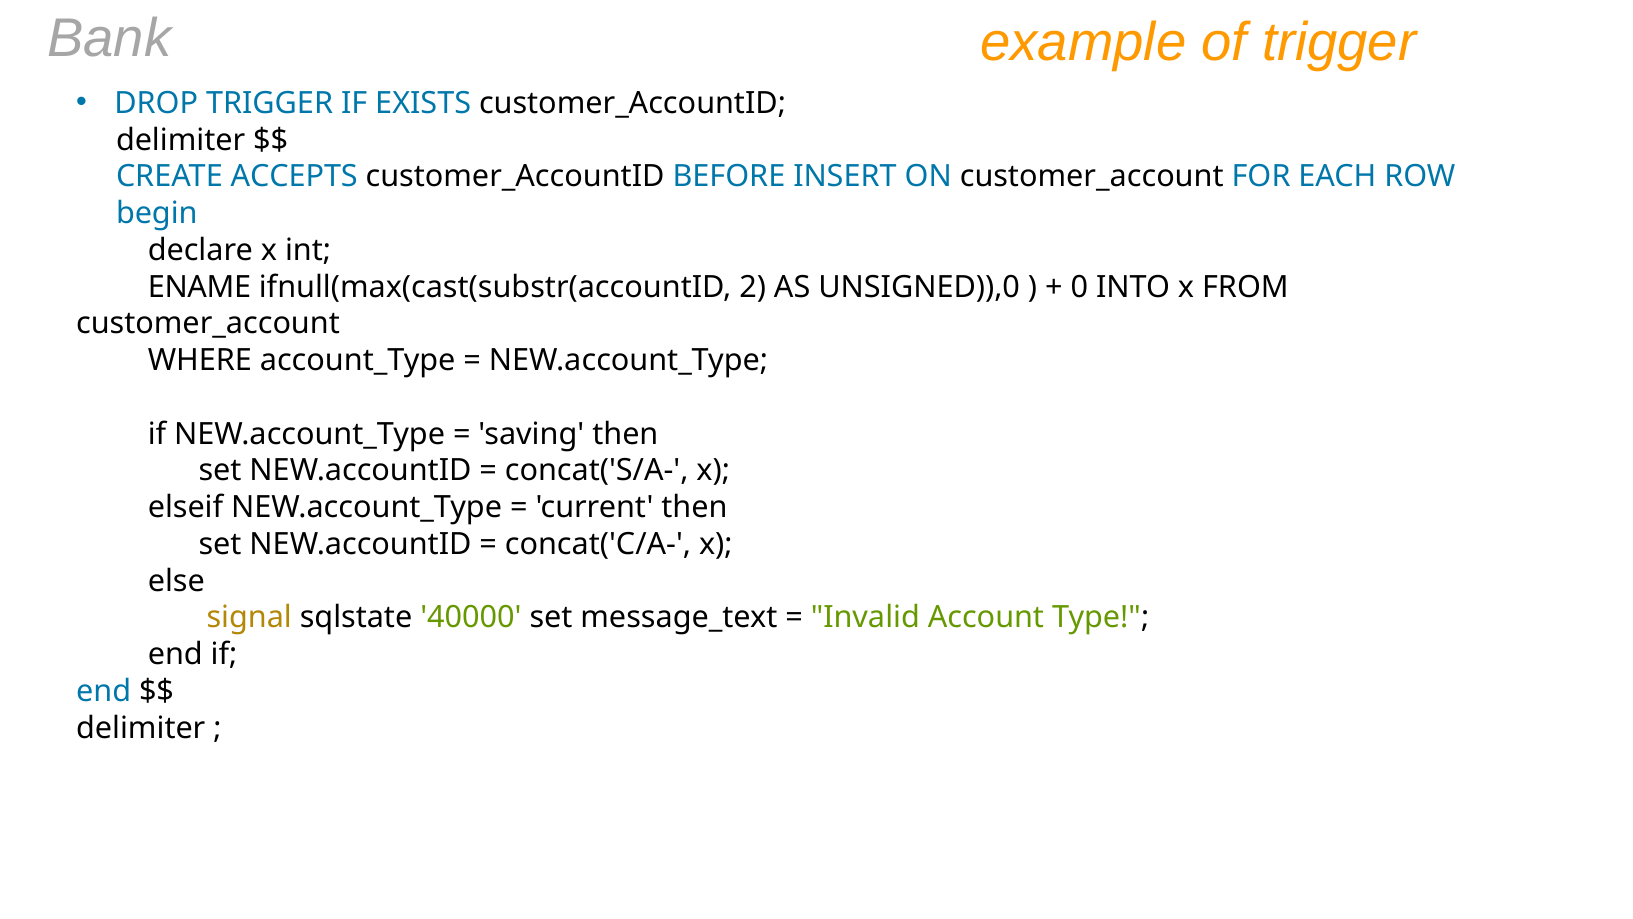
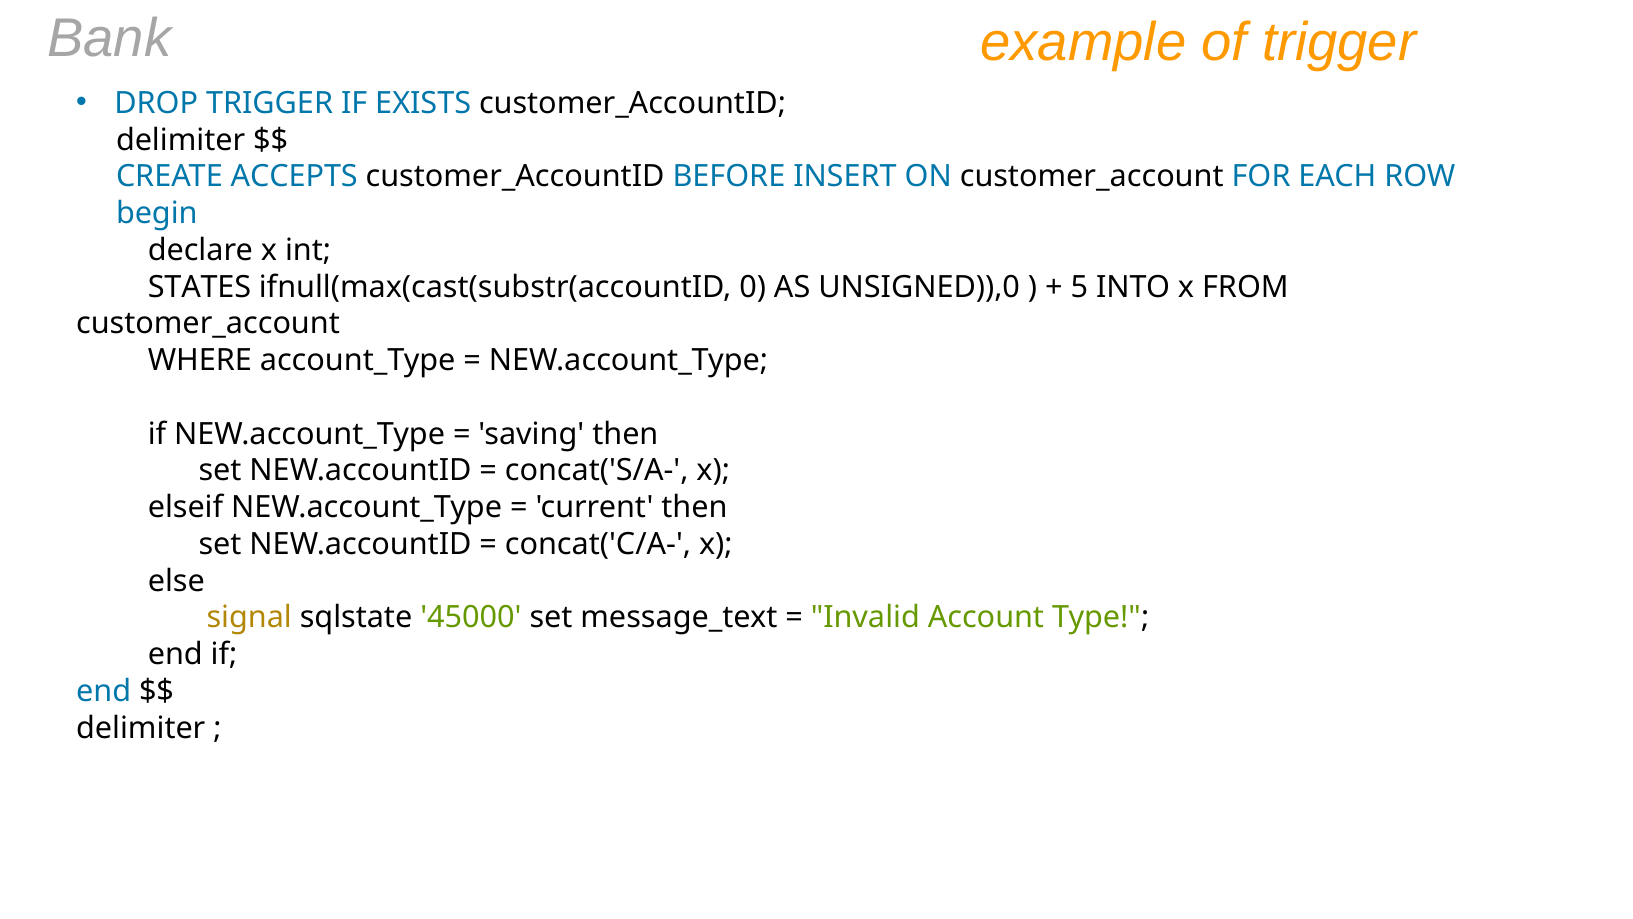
ENAME: ENAME -> STATES
2: 2 -> 0
0: 0 -> 5
40000: 40000 -> 45000
